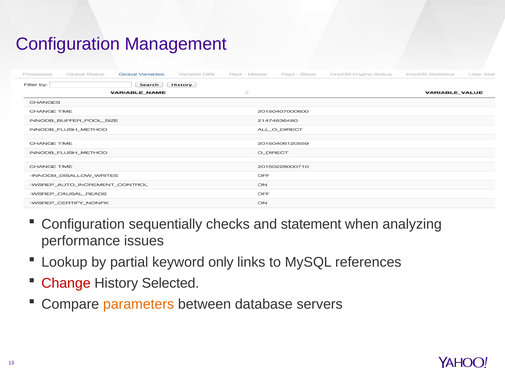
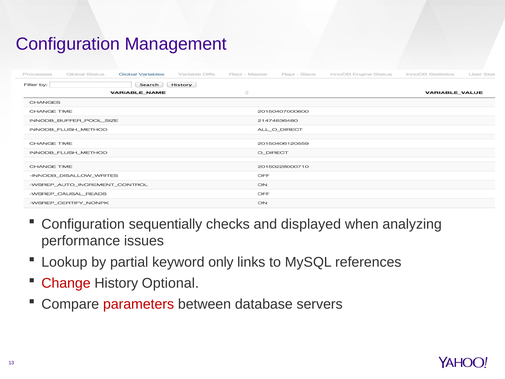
statement: statement -> displayed
Selected: Selected -> Optional
parameters colour: orange -> red
